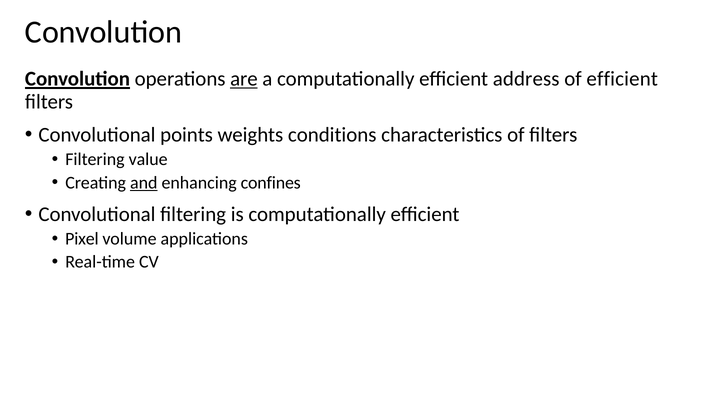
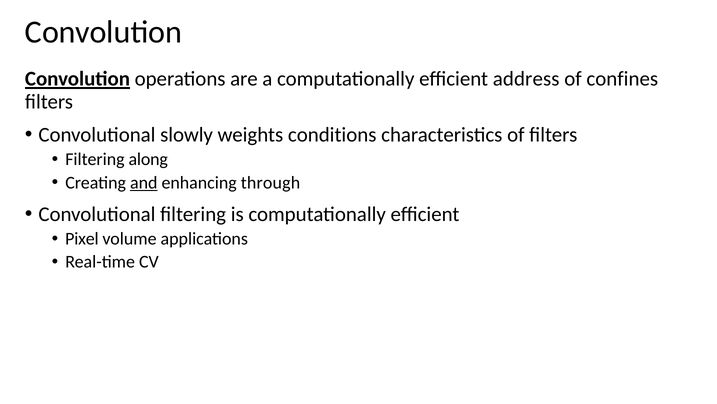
are underline: present -> none
of efficient: efficient -> confines
points: points -> slowly
value: value -> along
confines: confines -> through
